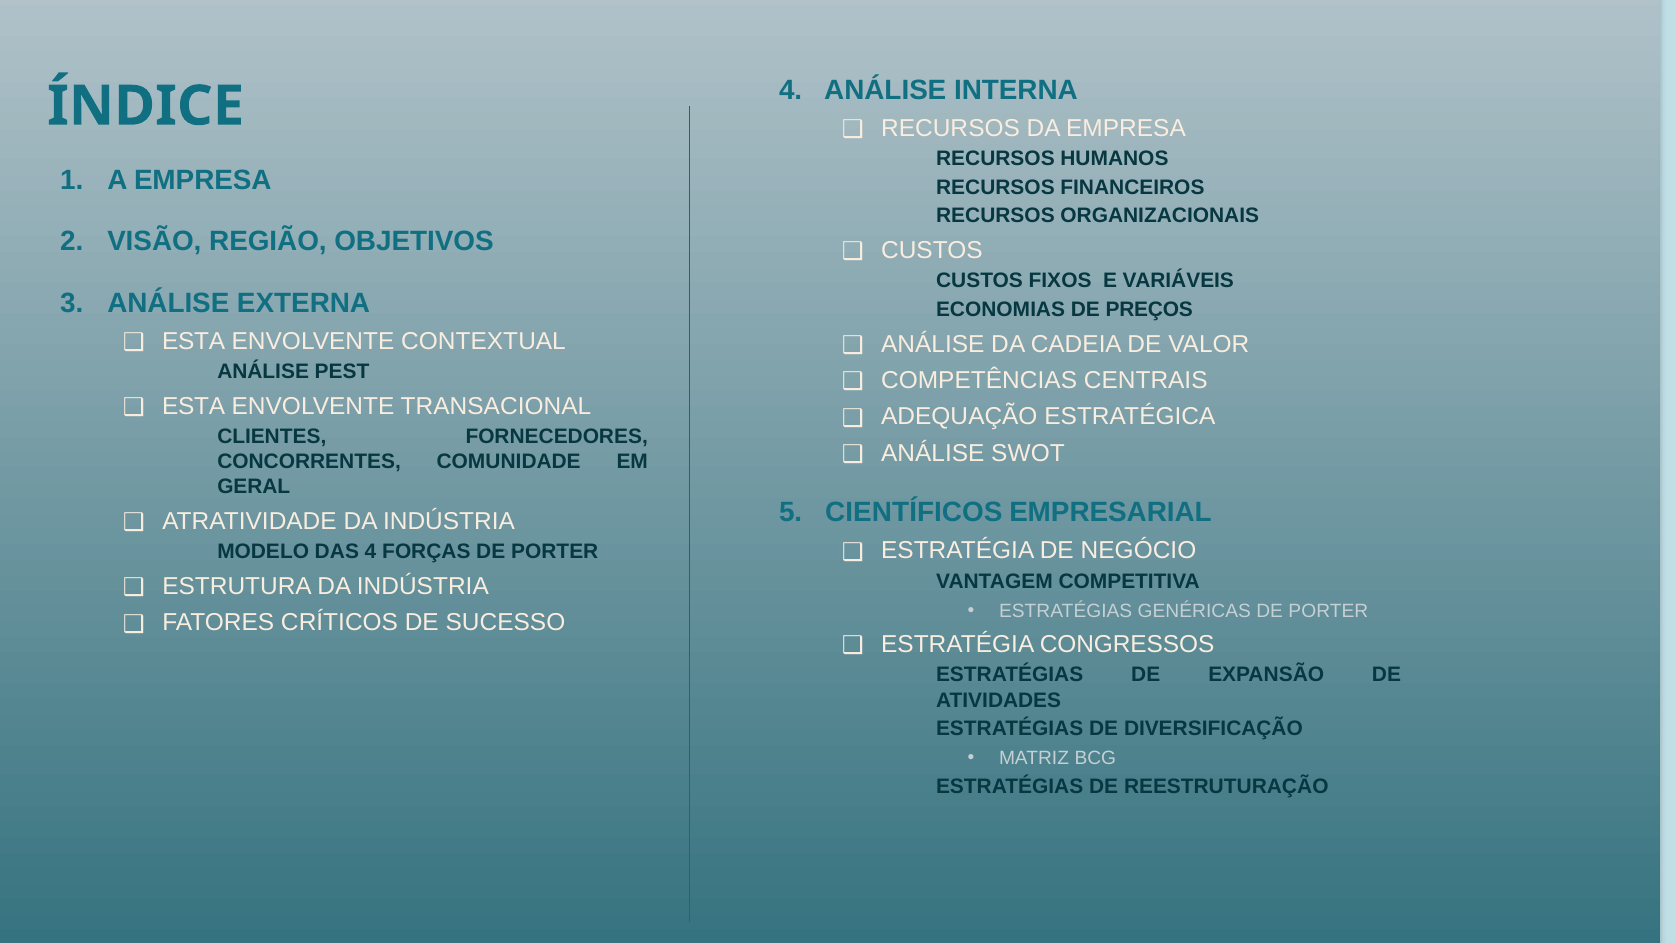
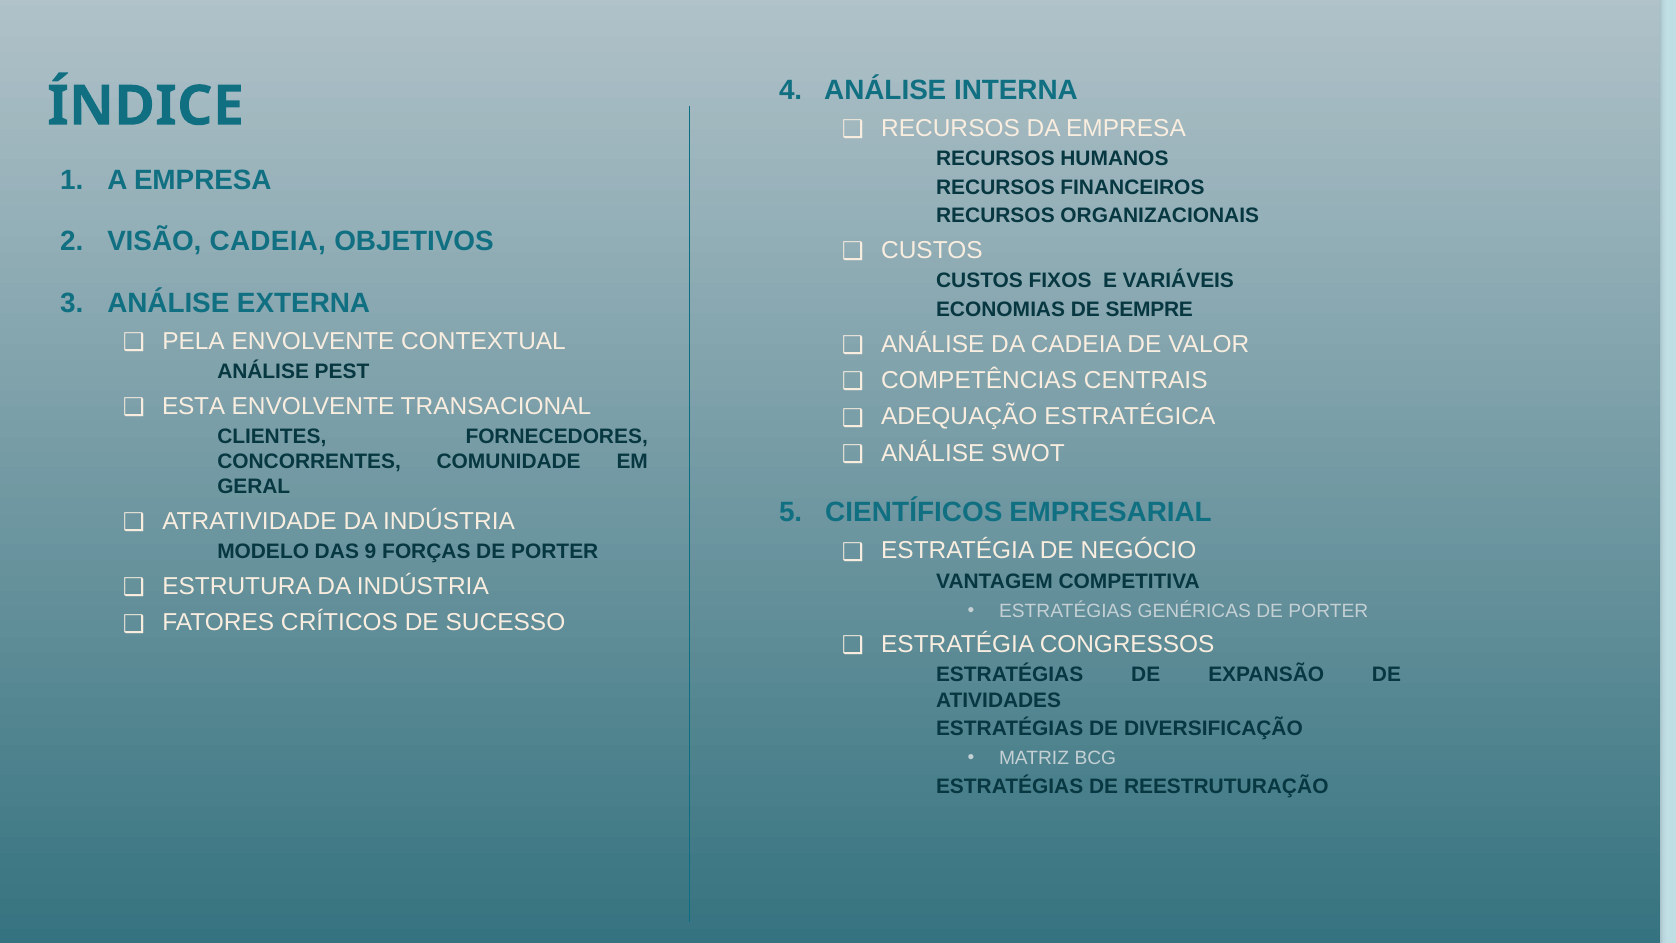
VISÃO REGIÃO: REGIÃO -> CADEIA
PREÇOS: PREÇOS -> SEMPRE
ESTA at (194, 341): ESTA -> PELA
DAS 4: 4 -> 9
